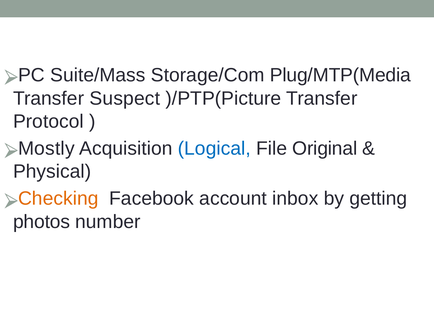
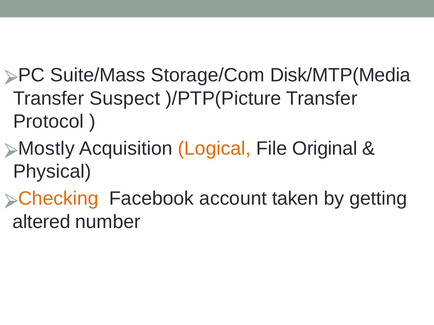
Plug/MTP(Media: Plug/MTP(Media -> Disk/MTP(Media
Logical colour: blue -> orange
inbox: inbox -> taken
photos: photos -> altered
